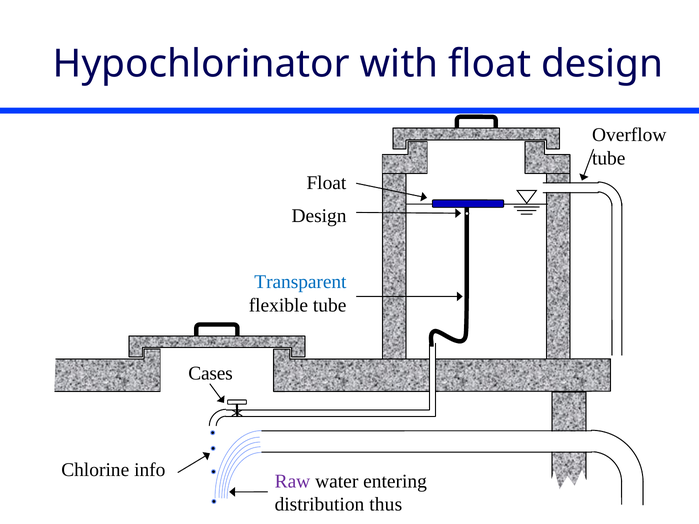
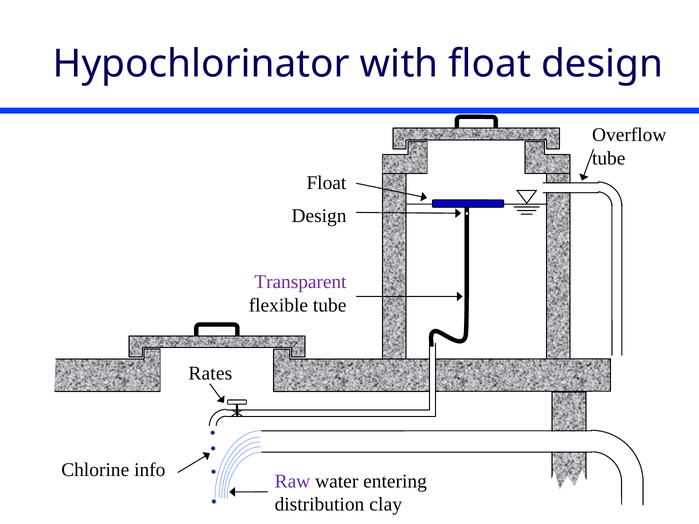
Transparent colour: blue -> purple
Cases: Cases -> Rates
thus: thus -> clay
